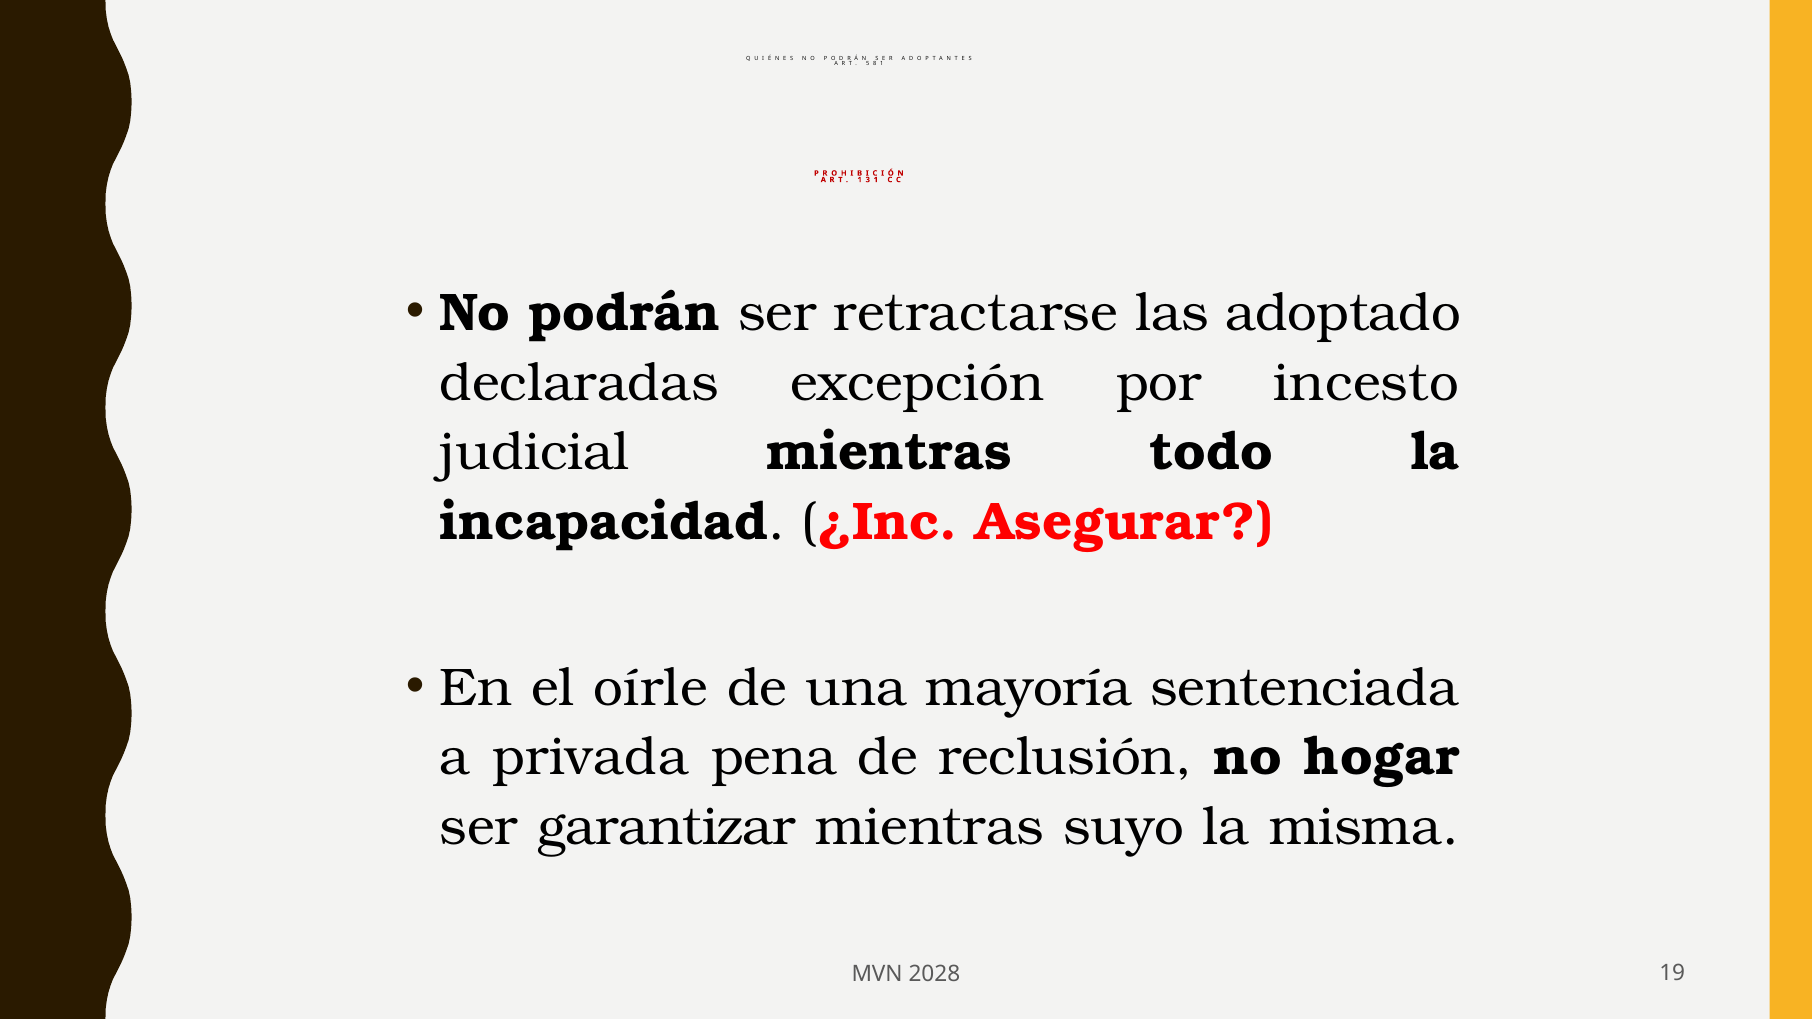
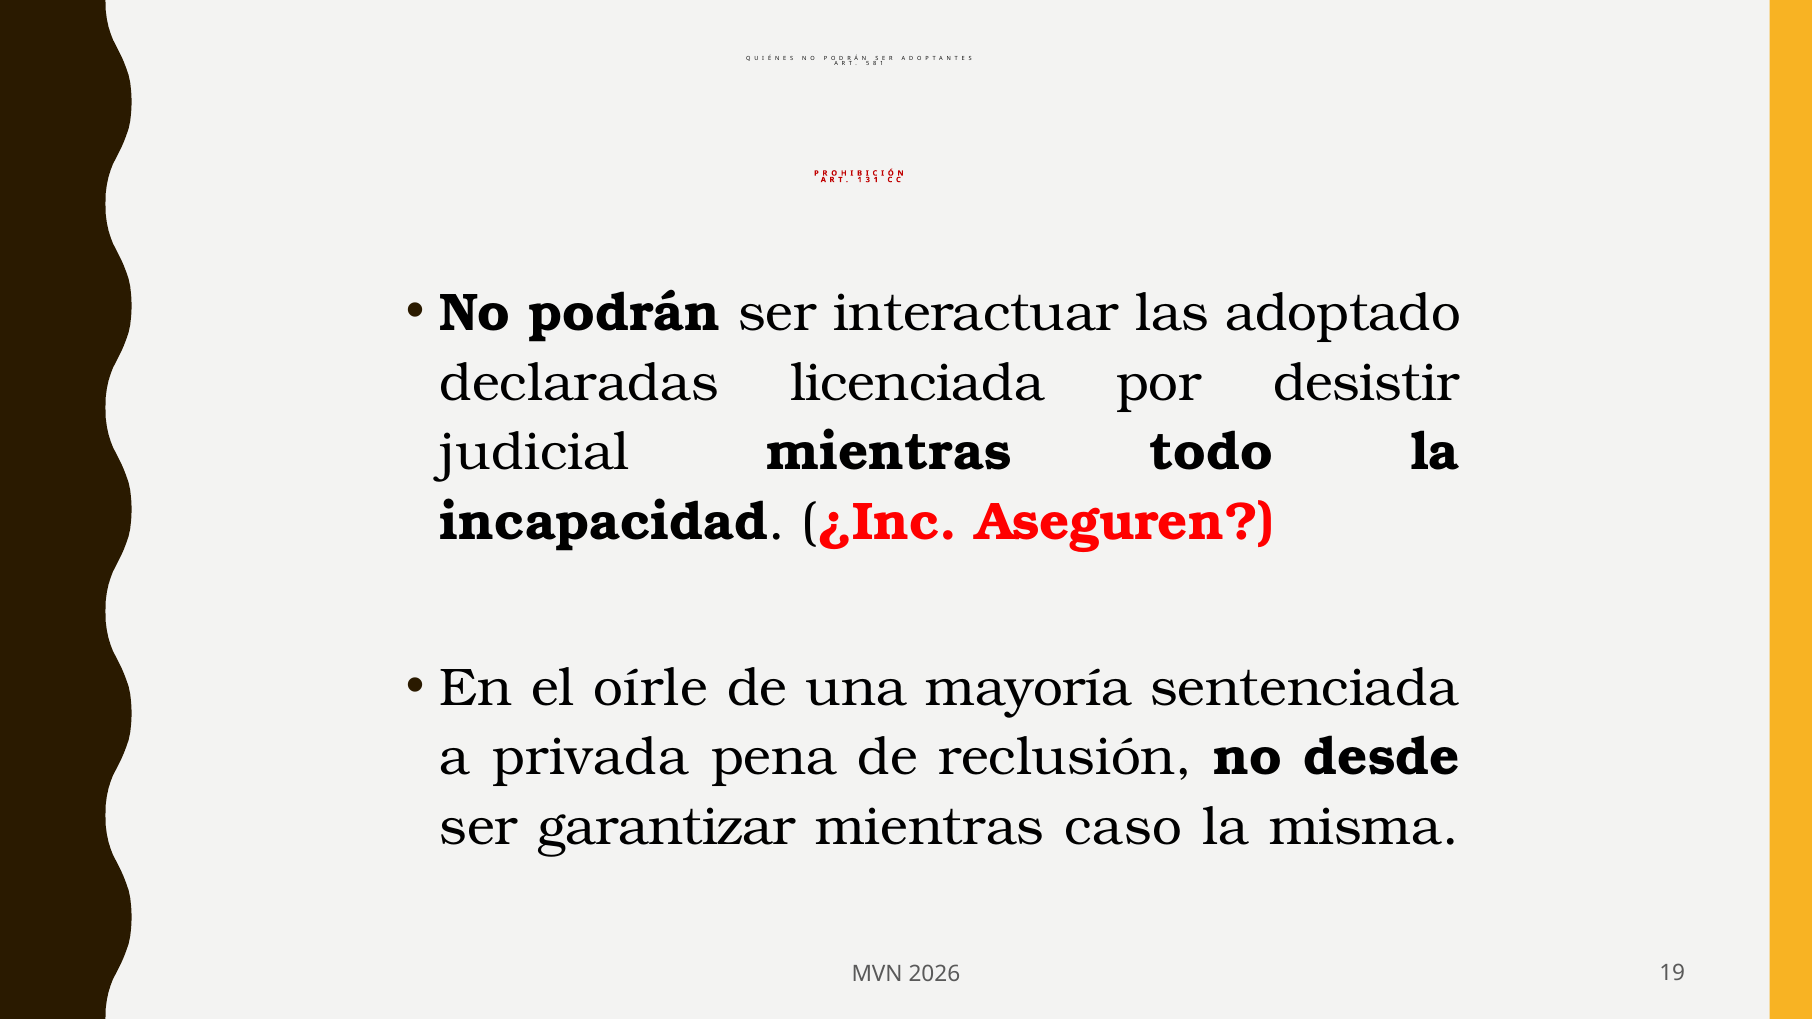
retractarse: retractarse -> interactuar
excepción: excepción -> licenciada
incesto: incesto -> desistir
Asegurar: Asegurar -> Aseguren
hogar: hogar -> desde
suyo: suyo -> caso
2028: 2028 -> 2026
